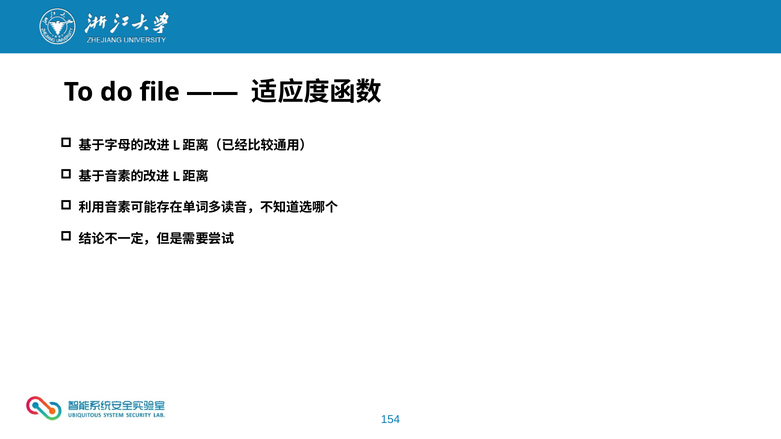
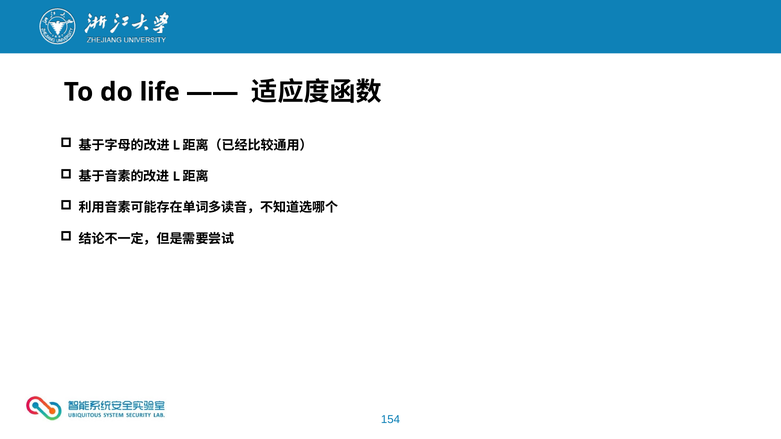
file: file -> life
